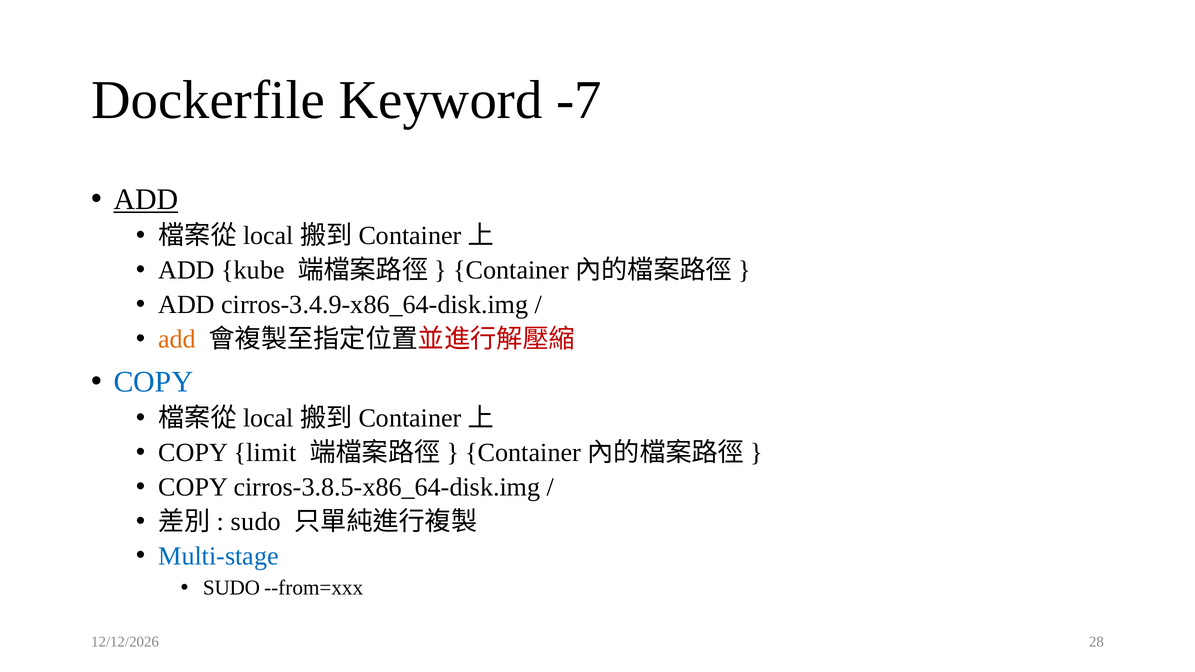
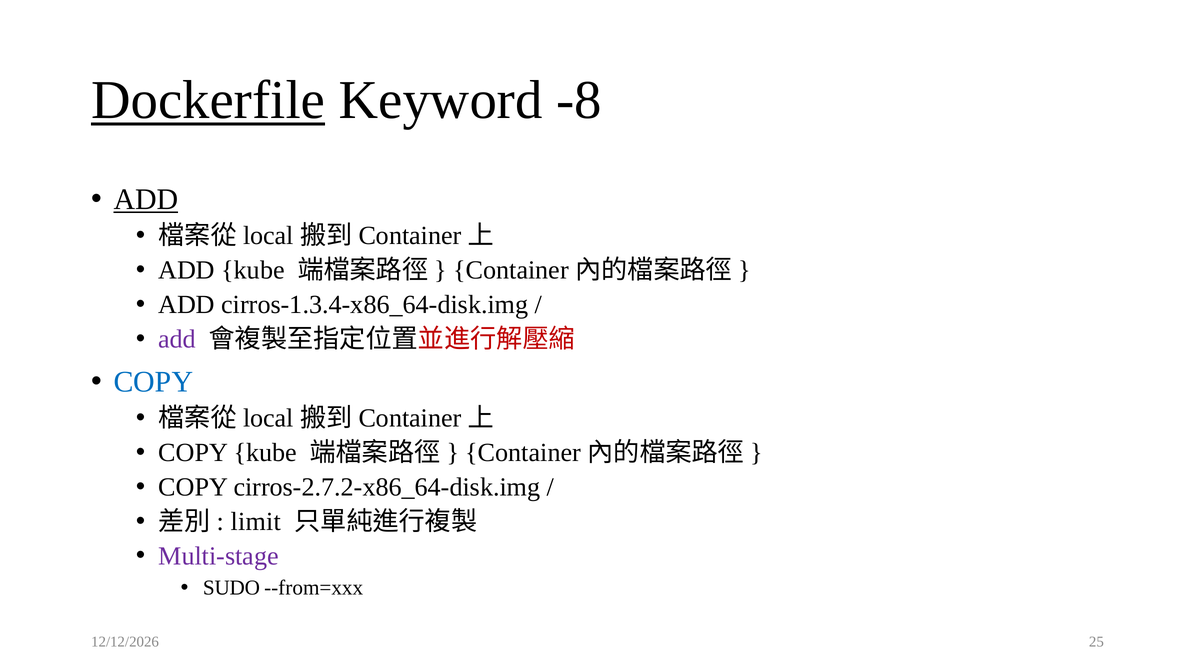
Dockerfile underline: none -> present
-7: -7 -> -8
cirros-3.4.9-x86_64-disk.img: cirros-3.4.9-x86_64-disk.img -> cirros-1.3.4-x86_64-disk.img
add at (177, 339) colour: orange -> purple
COPY limit: limit -> kube
cirros-3.8.5-x86_64-disk.img: cirros-3.8.5-x86_64-disk.img -> cirros-2.7.2-x86_64-disk.img
sudo at (256, 522): sudo -> limit
Multi-stage colour: blue -> purple
28: 28 -> 25
